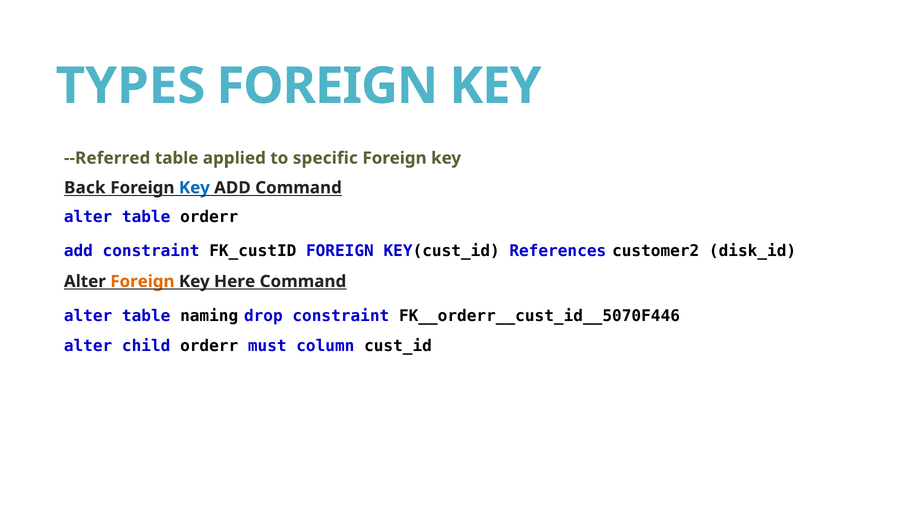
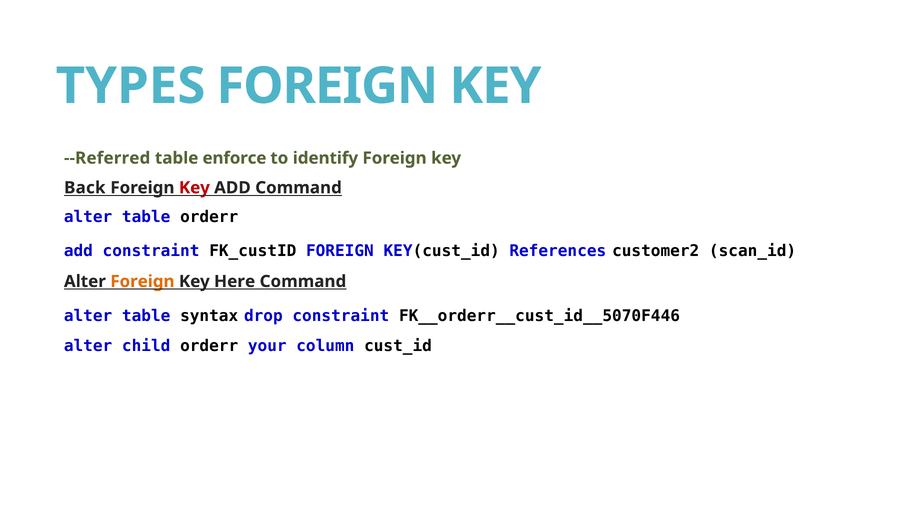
applied: applied -> enforce
specific: specific -> identify
Key at (194, 188) colour: blue -> red
disk_id: disk_id -> scan_id
naming: naming -> syntax
must: must -> your
